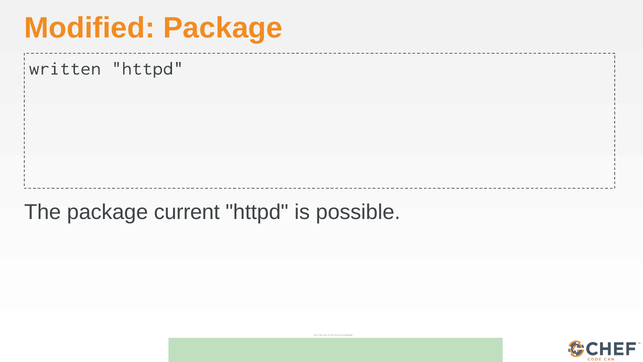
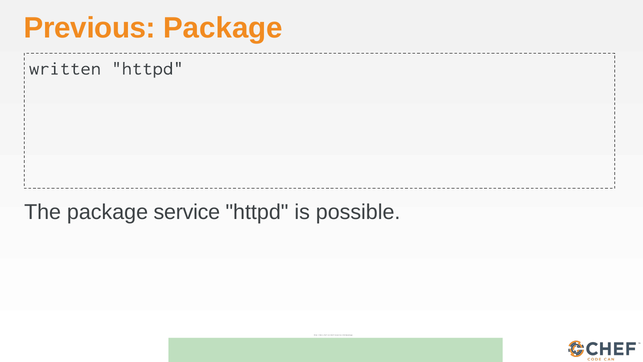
Modified: Modified -> Previous
current: current -> service
